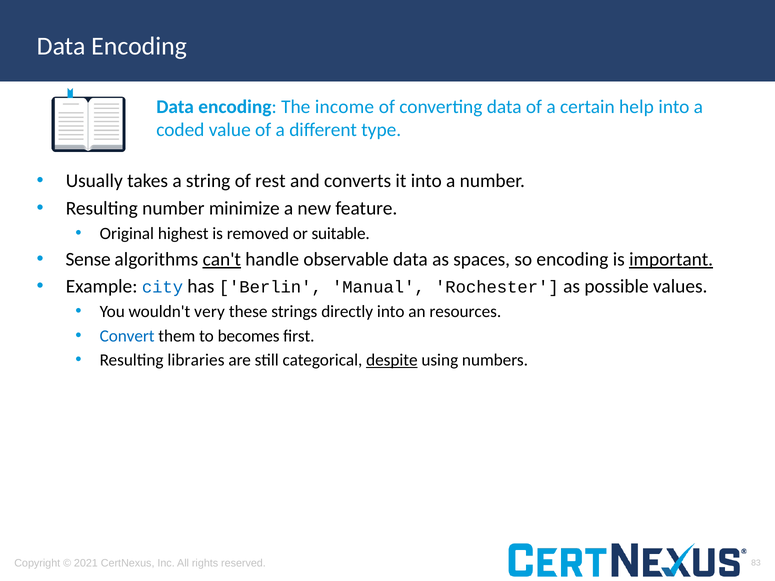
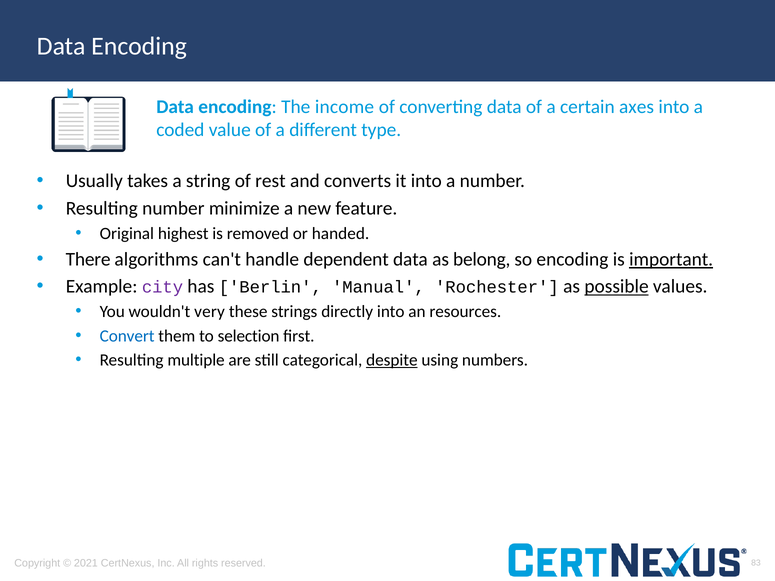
help: help -> axes
suitable: suitable -> handed
Sense: Sense -> There
can't underline: present -> none
observable: observable -> dependent
spaces: spaces -> belong
city colour: blue -> purple
possible underline: none -> present
becomes: becomes -> selection
libraries: libraries -> multiple
